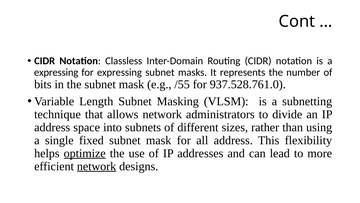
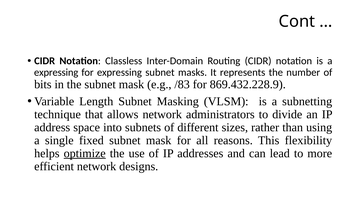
/55: /55 -> /83
937.528.761.0: 937.528.761.0 -> 869.432.228.9
all address: address -> reasons
network at (97, 166) underline: present -> none
